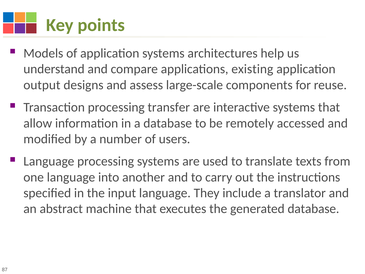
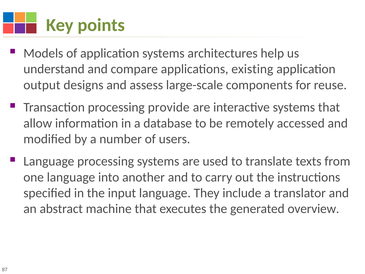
transfer: transfer -> provide
generated database: database -> overview
